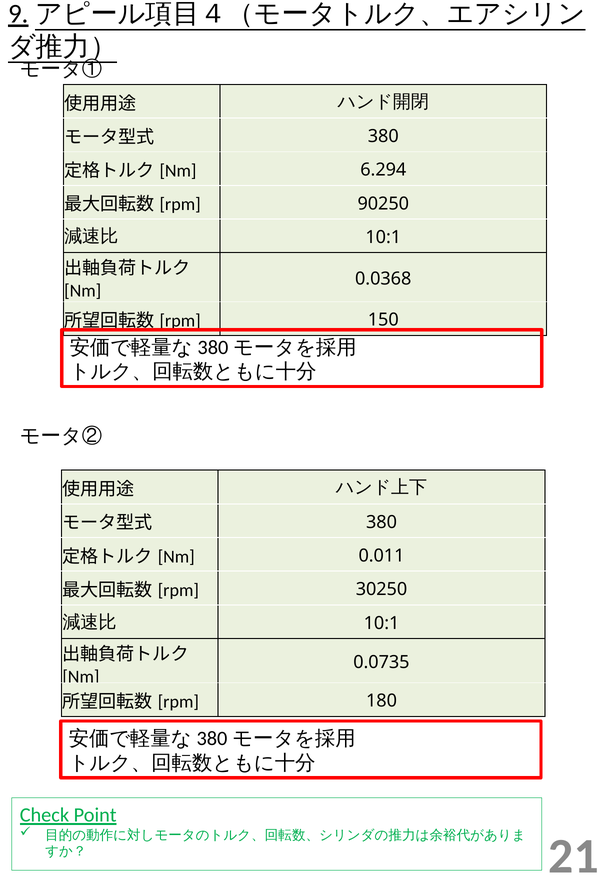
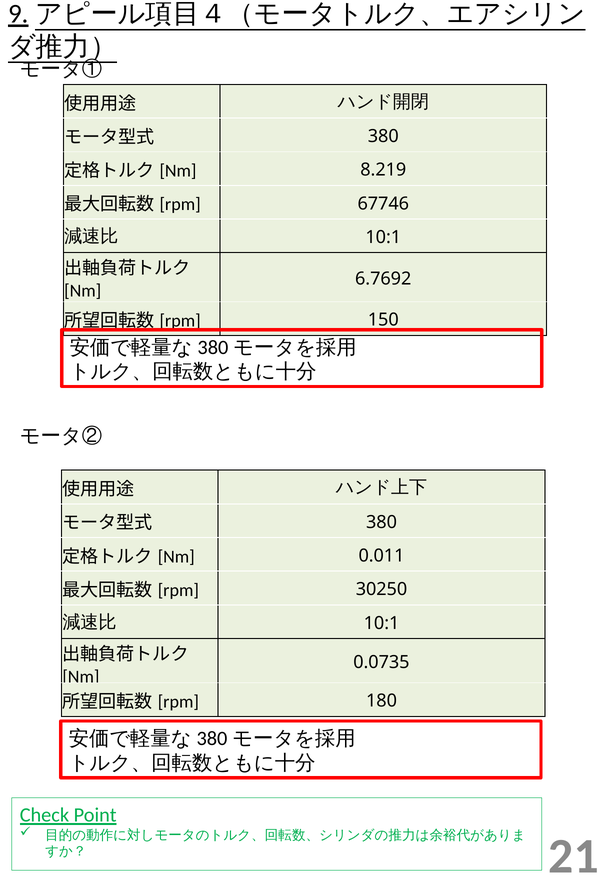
6.294: 6.294 -> 8.219
90250: 90250 -> 67746
0.0368: 0.0368 -> 6.7692
